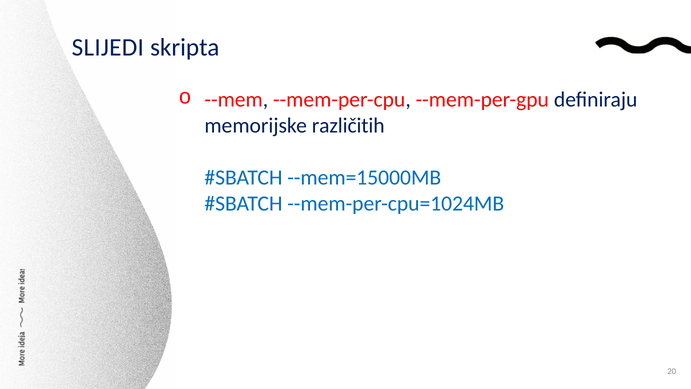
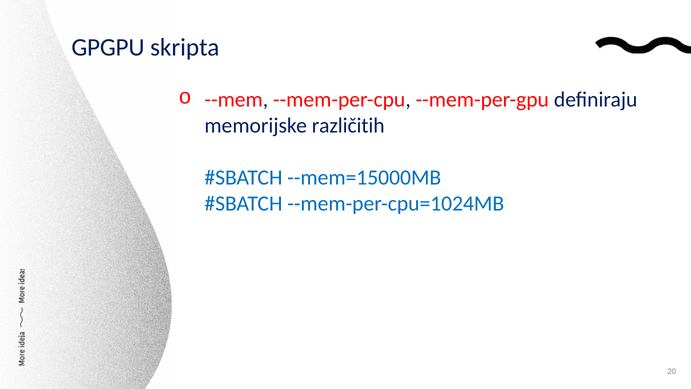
SLIJEDI: SLIJEDI -> GPGPU
